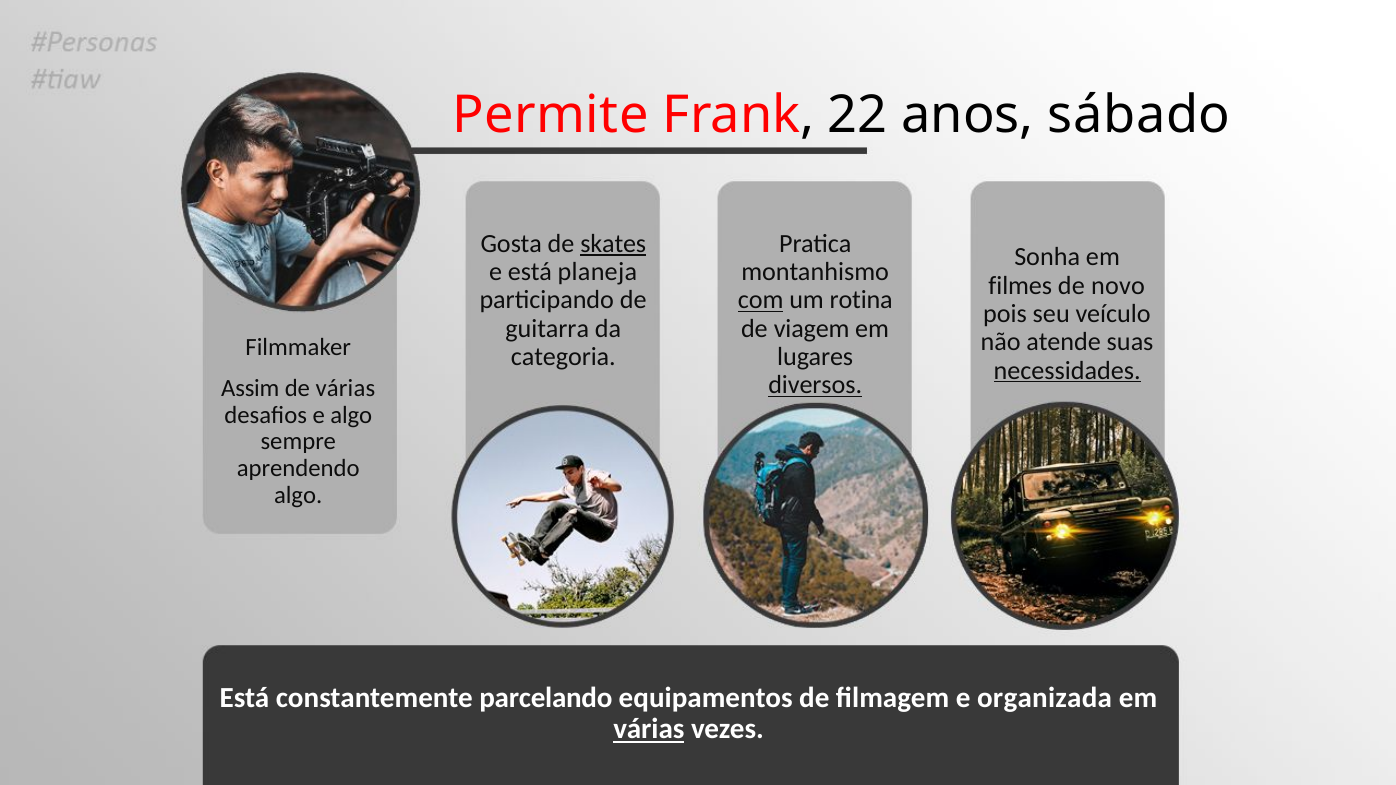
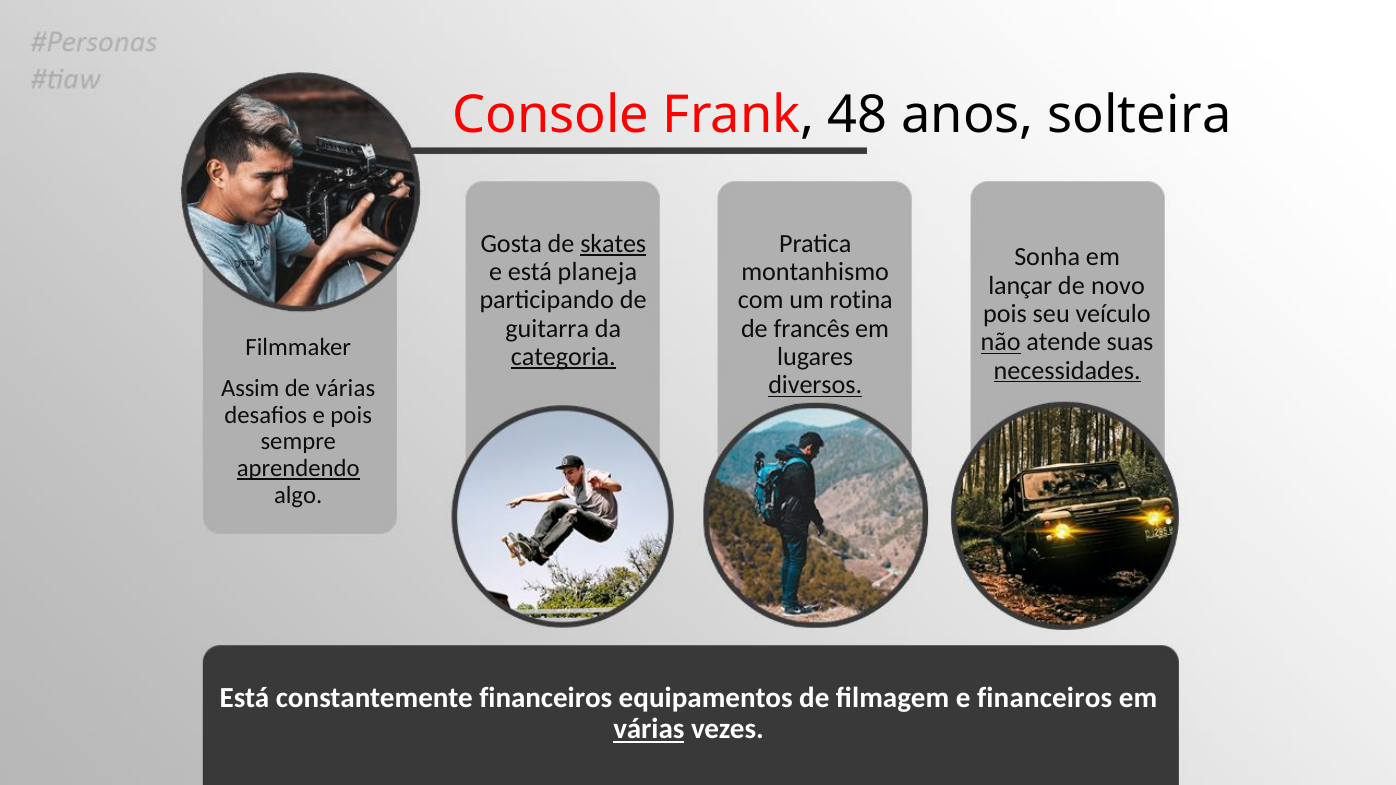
Permite: Permite -> Console
22: 22 -> 48
sábado: sábado -> solteira
filmes: filmes -> lançar
com underline: present -> none
viagem: viagem -> francês
não underline: none -> present
categoria underline: none -> present
e algo: algo -> pois
aprendendo underline: none -> present
constantemente parcelando: parcelando -> financeiros
e organizada: organizada -> financeiros
